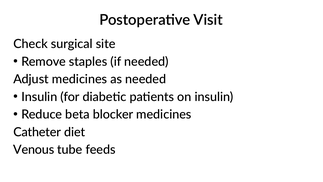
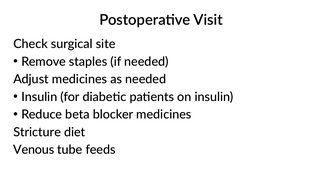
Catheter: Catheter -> Stricture
